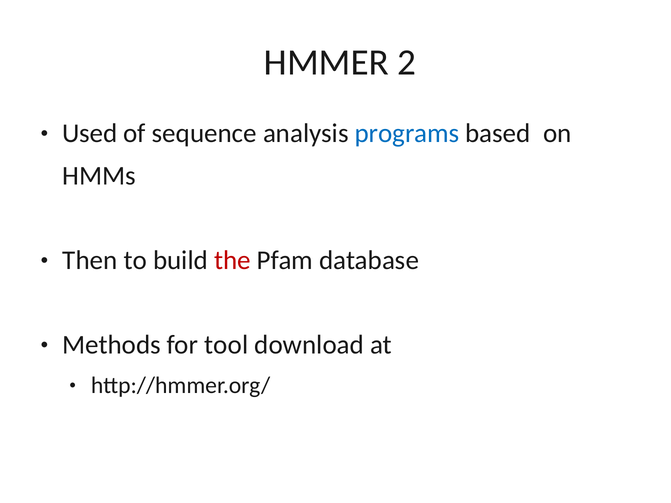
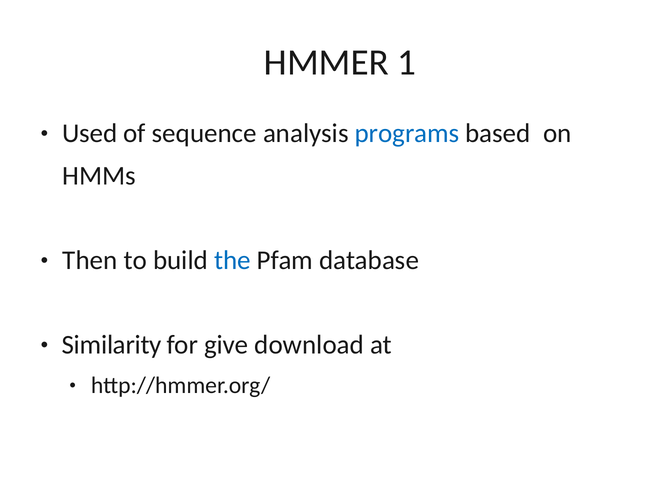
2: 2 -> 1
the colour: red -> blue
Methods: Methods -> Similarity
tool: tool -> give
